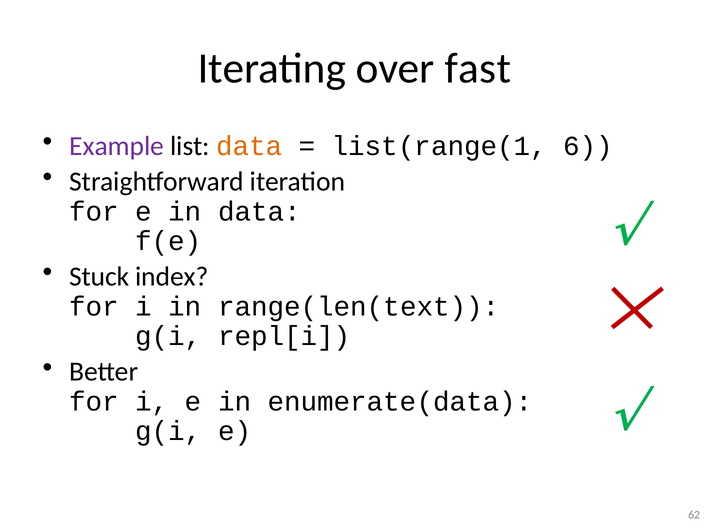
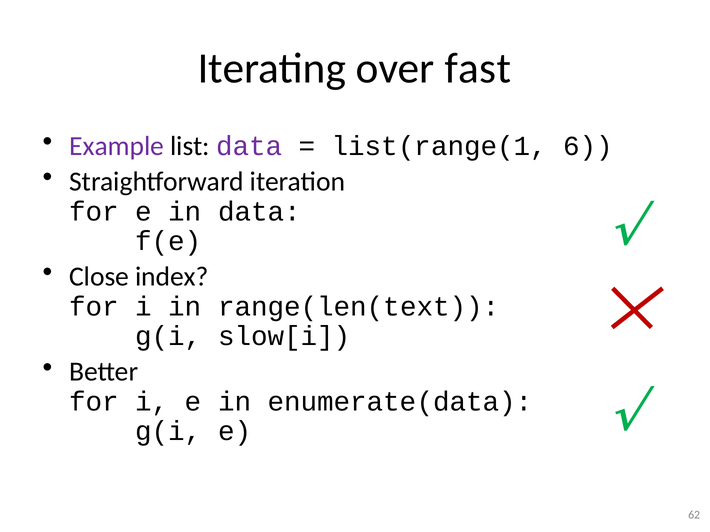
data at (249, 146) colour: orange -> purple
Stuck: Stuck -> Close
repl[i: repl[i -> slow[i
